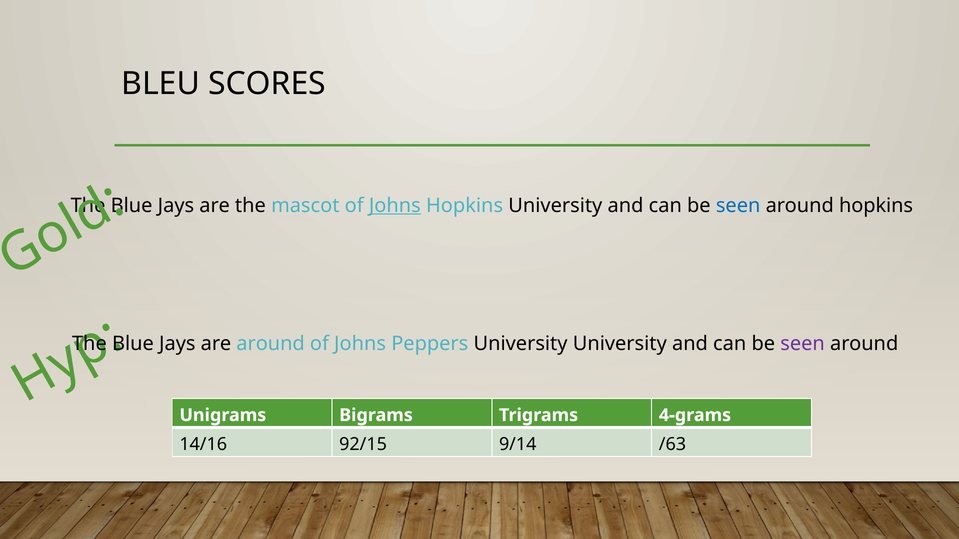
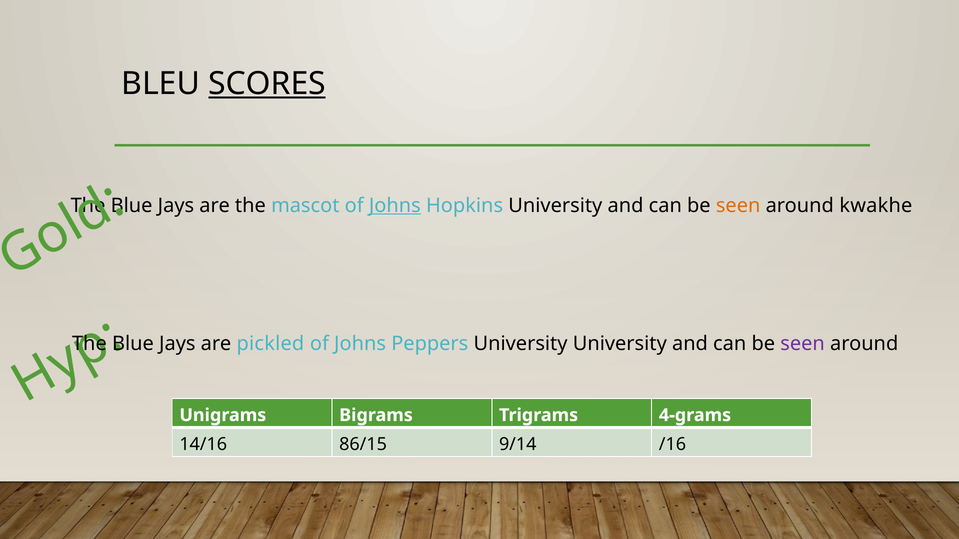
SCORES underline: none -> present
seen at (738, 206) colour: blue -> orange
around hopkins: hopkins -> kwakhe
are around: around -> pickled
92/15: 92/15 -> 86/15
/63: /63 -> /16
